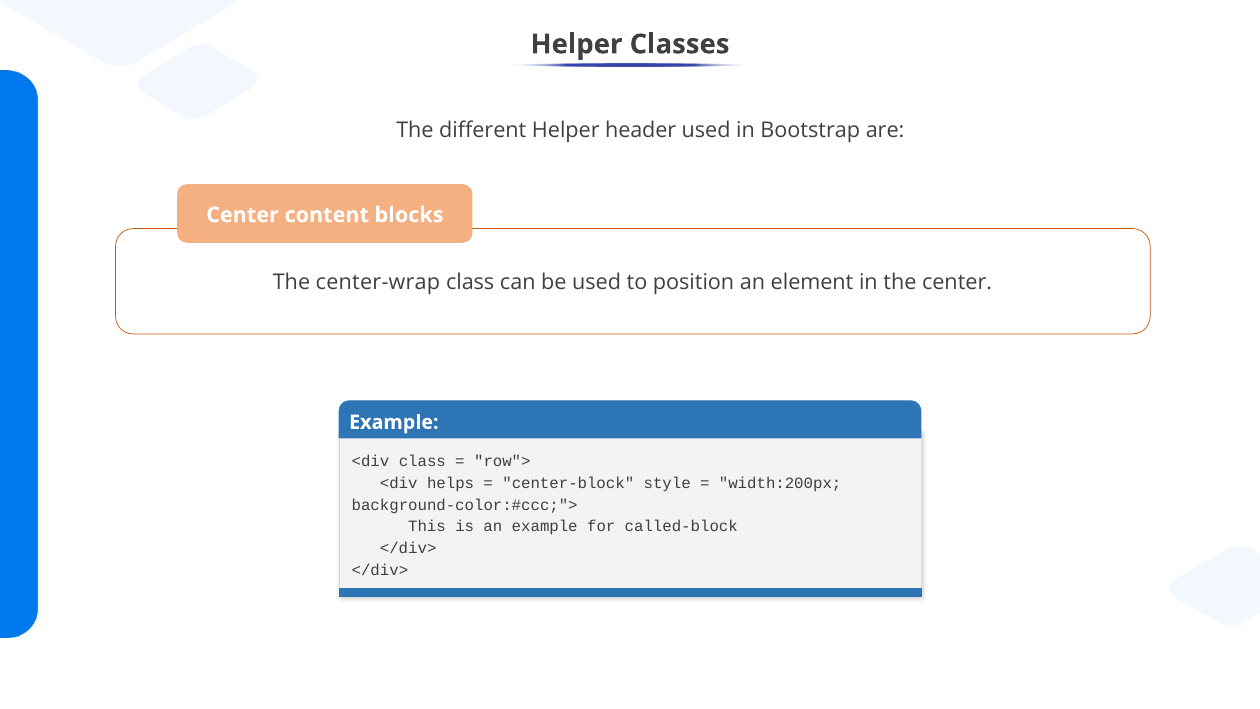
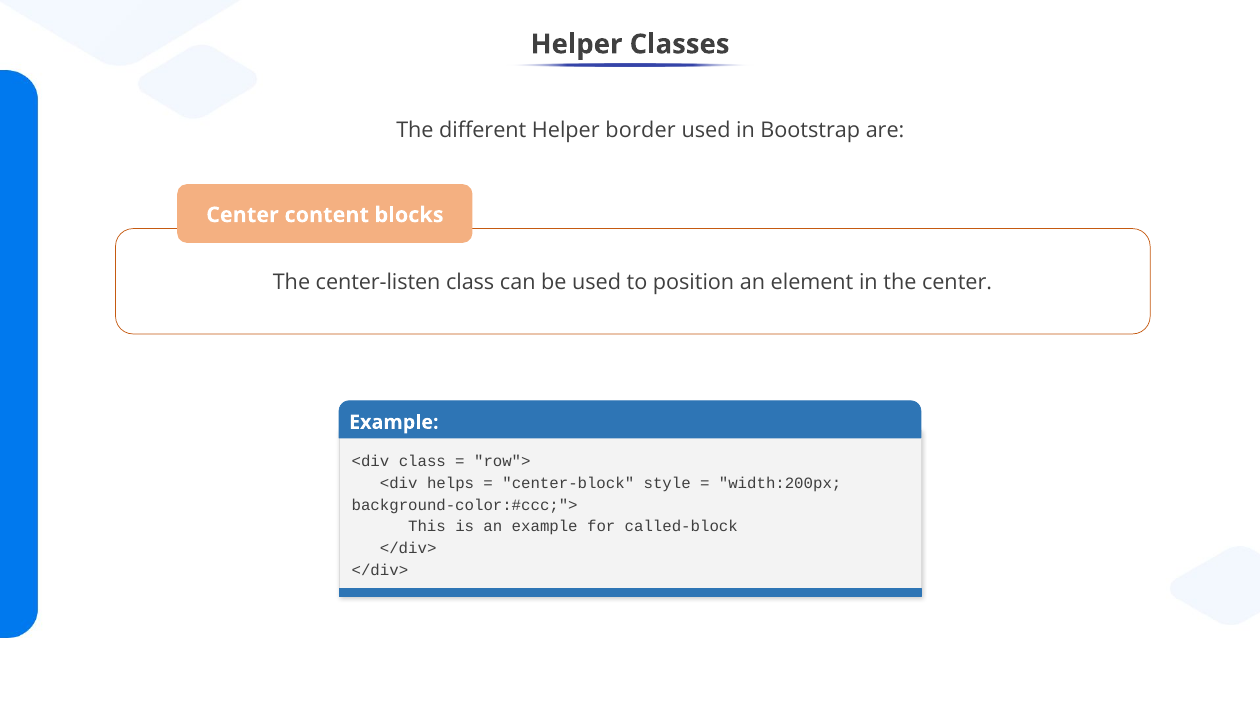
header: header -> border
center-wrap: center-wrap -> center-listen
